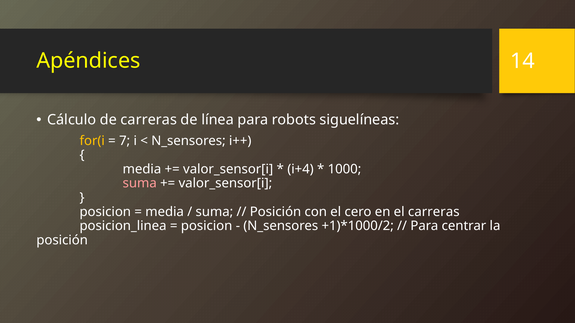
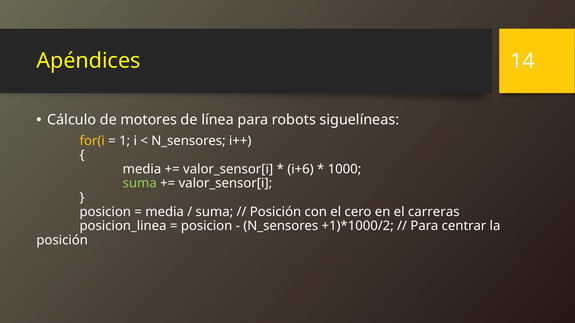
de carreras: carreras -> motores
7: 7 -> 1
i+4: i+4 -> i+6
suma at (140, 184) colour: pink -> light green
